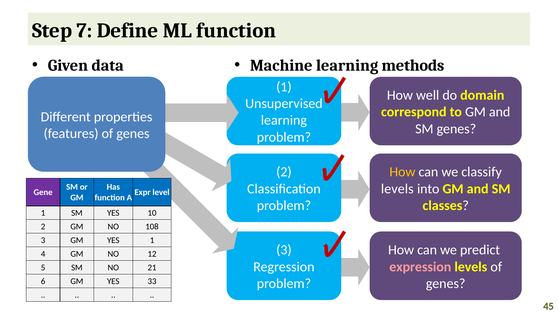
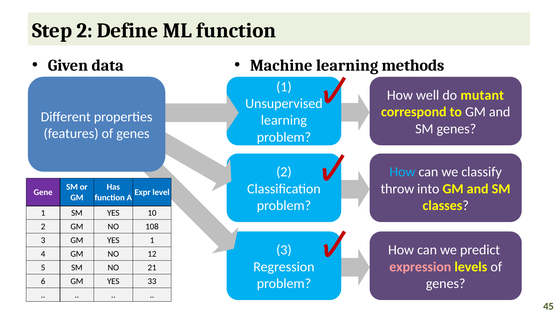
Step 7: 7 -> 2
domain: domain -> mutant
How at (402, 172) colour: yellow -> light blue
levels at (397, 189): levels -> throw
